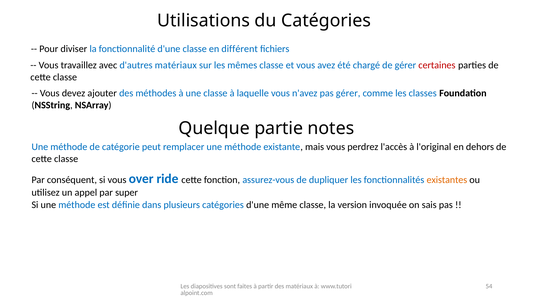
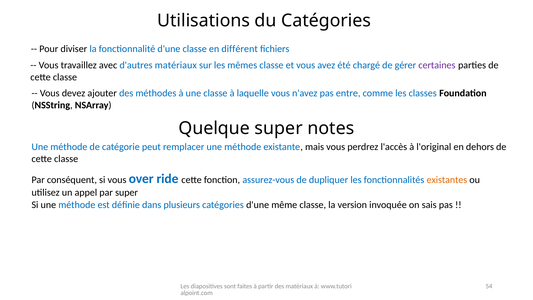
certaines colour: red -> purple
pas gérer: gérer -> entre
Quelque partie: partie -> super
